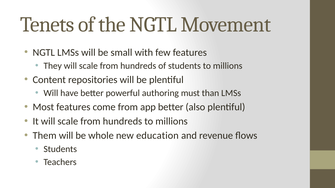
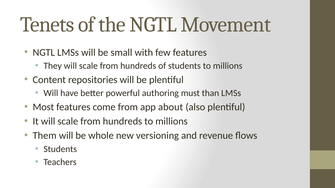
app better: better -> about
education: education -> versioning
